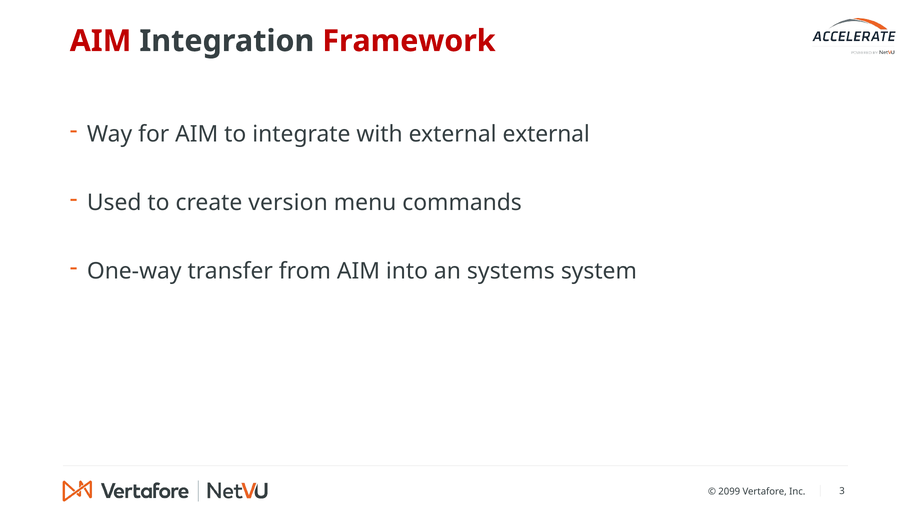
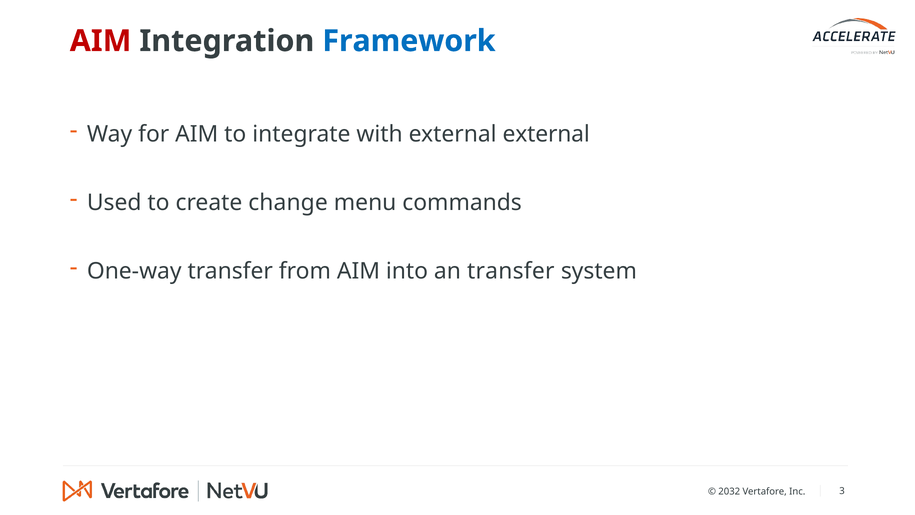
Framework colour: red -> blue
version: version -> change
an systems: systems -> transfer
2099: 2099 -> 2032
